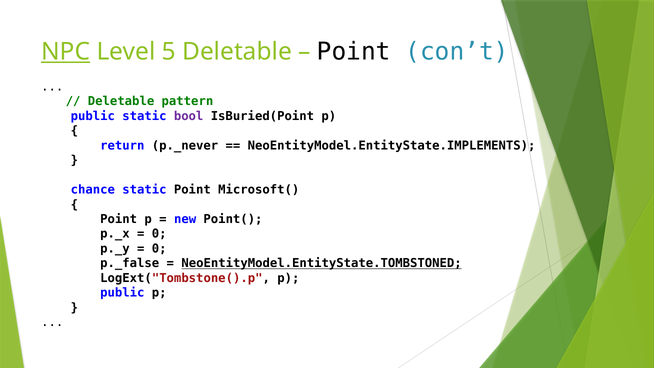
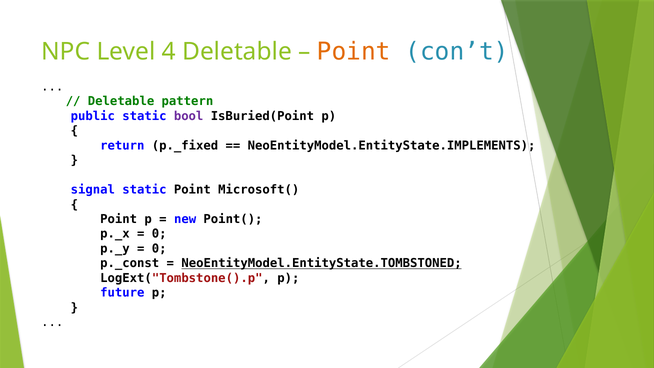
NPC underline: present -> none
5: 5 -> 4
Point at (354, 52) colour: black -> orange
p._never: p._never -> p._fixed
chance: chance -> signal
p._false: p._false -> p._const
public at (122, 293): public -> future
